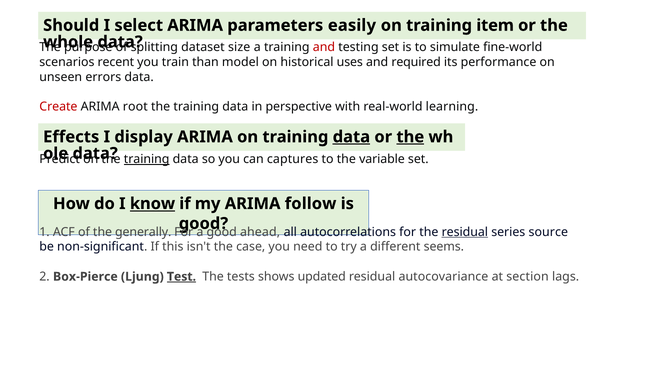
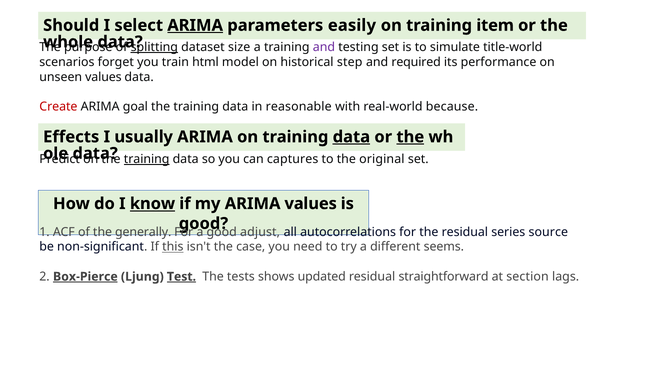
ARIMA at (195, 25) underline: none -> present
splitting underline: none -> present
and at (324, 47) colour: red -> purple
fine-world: fine-world -> title-world
recent: recent -> forget
than: than -> html
uses: uses -> step
unseen errors: errors -> values
root: root -> goal
perspective: perspective -> reasonable
learning: learning -> because
display: display -> usually
variable: variable -> original
ARIMA follow: follow -> values
ahead: ahead -> adjust
residual at (465, 232) underline: present -> none
this underline: none -> present
Box-Pierce underline: none -> present
autocovariance: autocovariance -> straightforward
